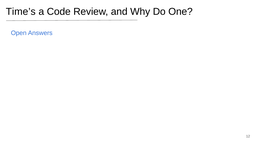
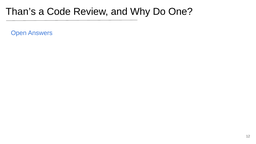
Time’s: Time’s -> Than’s
